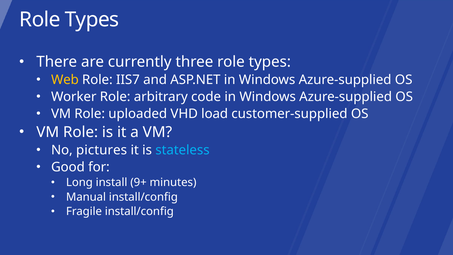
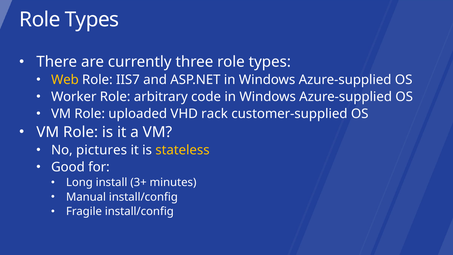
load: load -> rack
stateless colour: light blue -> yellow
9+: 9+ -> 3+
